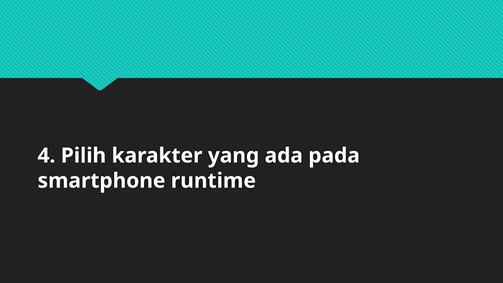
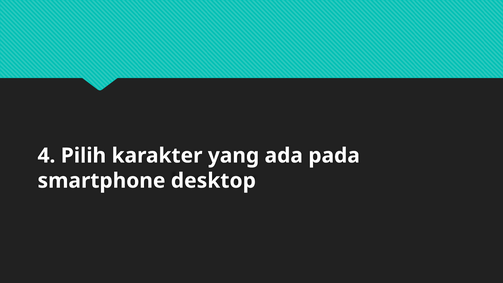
runtime: runtime -> desktop
